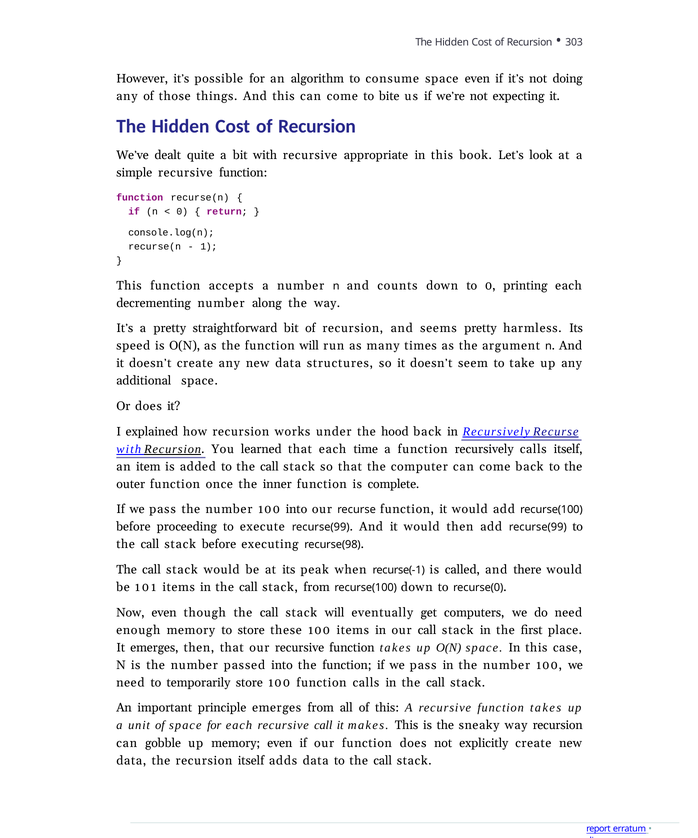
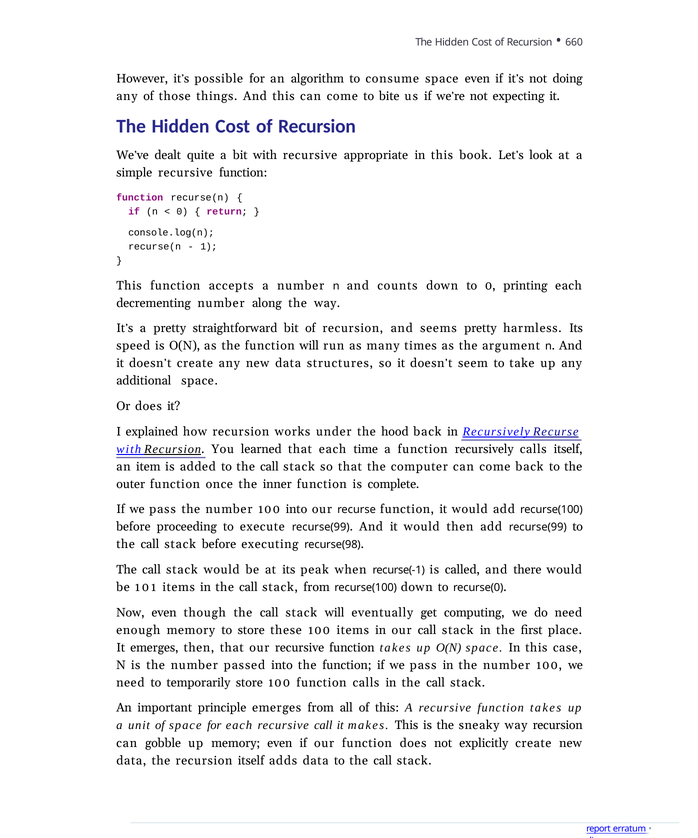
303: 303 -> 660
computers: computers -> computing
